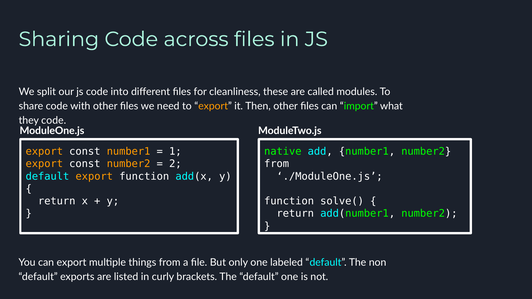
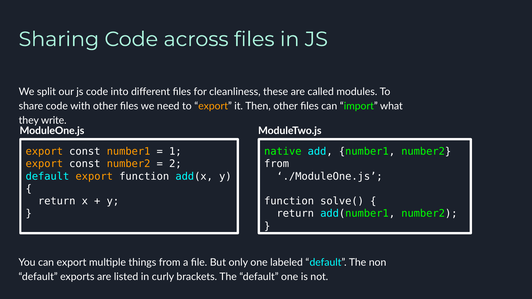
they code: code -> write
